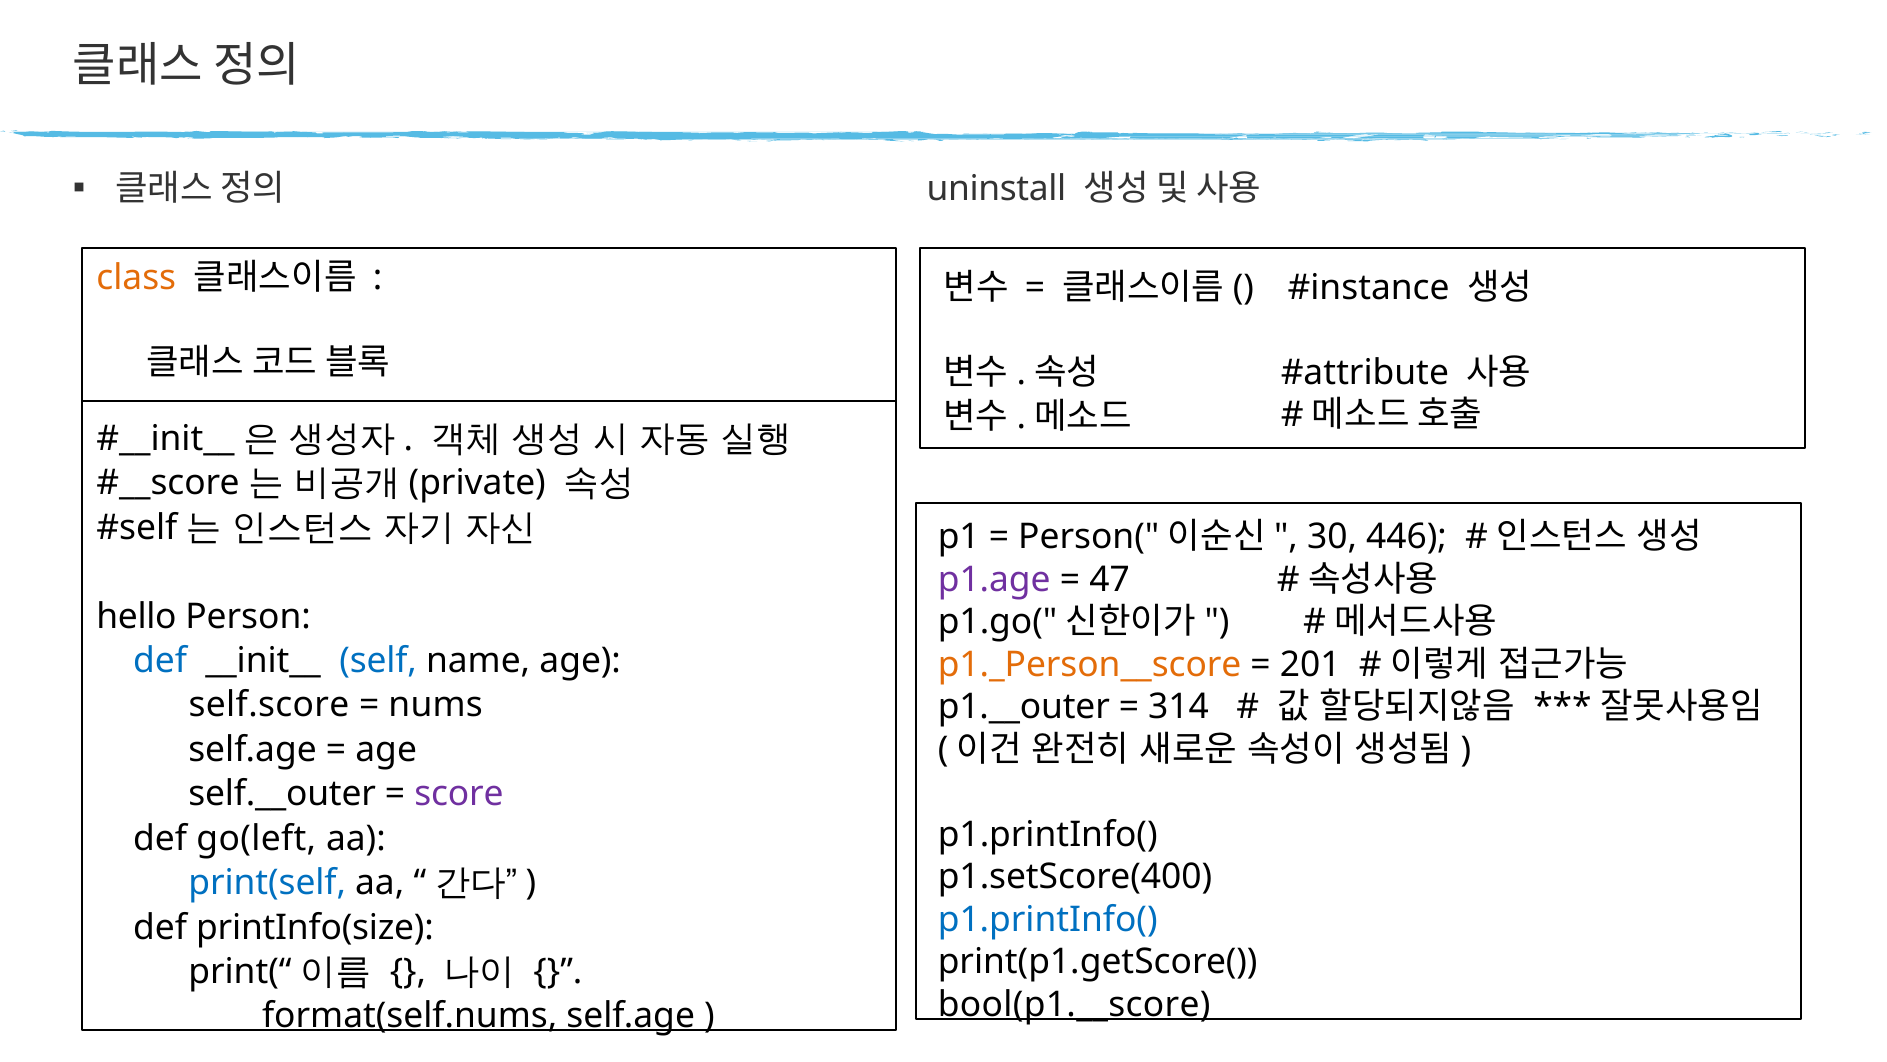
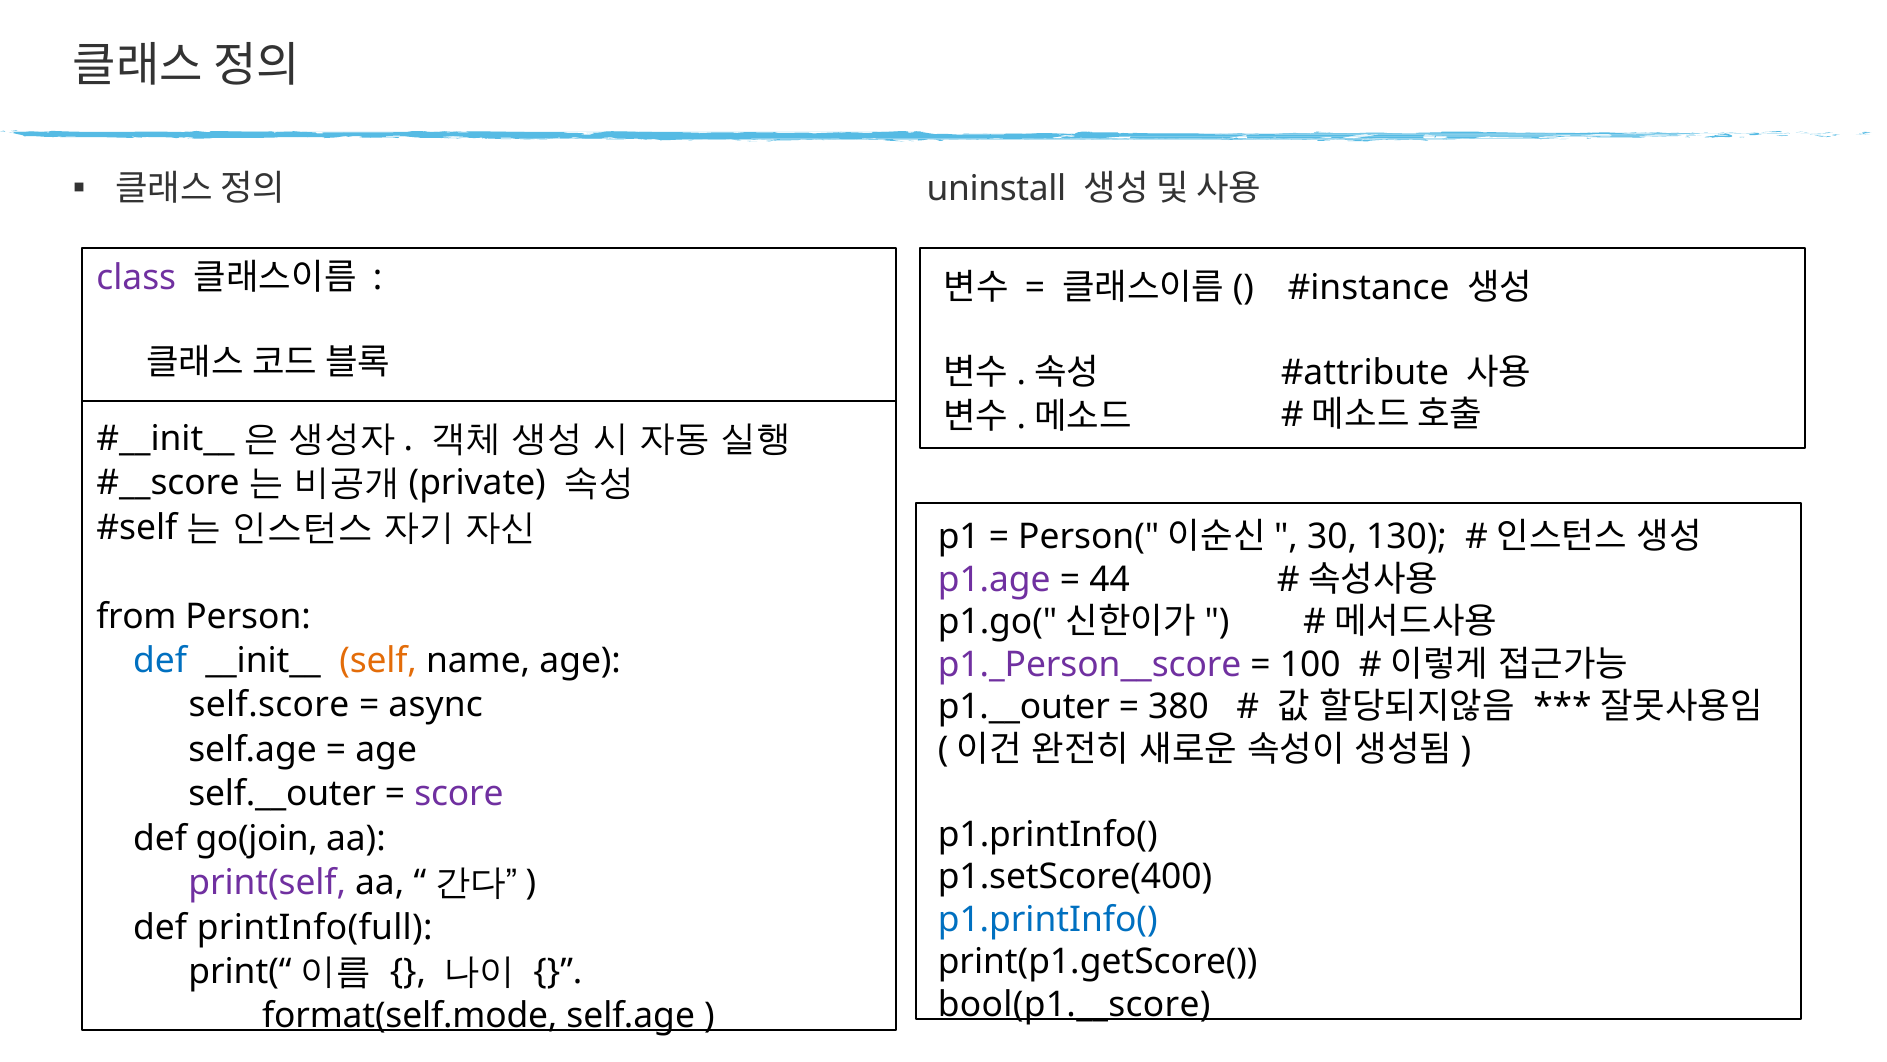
class colour: orange -> purple
446: 446 -> 130
47: 47 -> 44
hello: hello -> from
self colour: blue -> orange
p1._Person__score colour: orange -> purple
201: 201 -> 100
nums: nums -> async
314: 314 -> 380
go(left: go(left -> go(join
print(self colour: blue -> purple
printInfo(size: printInfo(size -> printInfo(full
format(self.nums: format(self.nums -> format(self.mode
